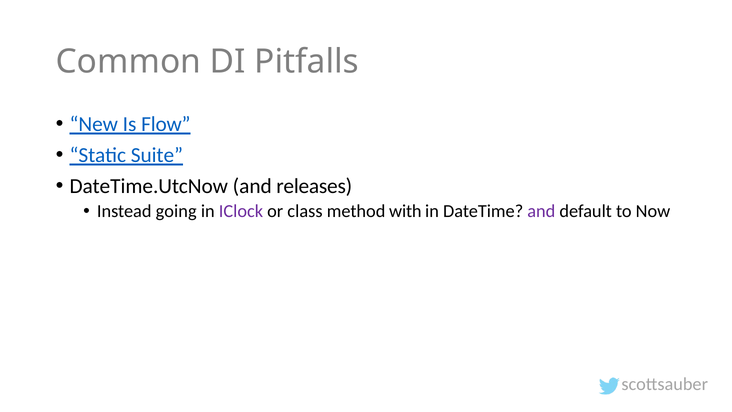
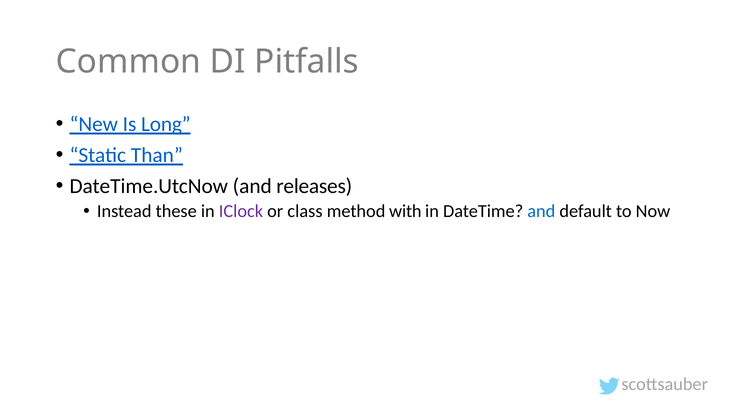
Flow: Flow -> Long
Suite: Suite -> Than
going: going -> these
and at (541, 211) colour: purple -> blue
